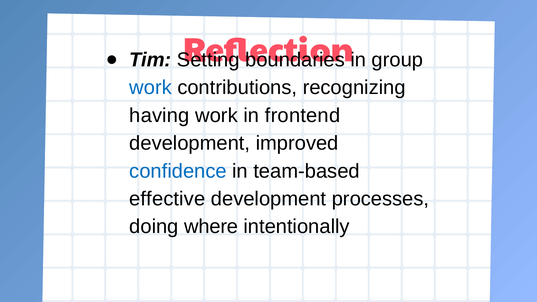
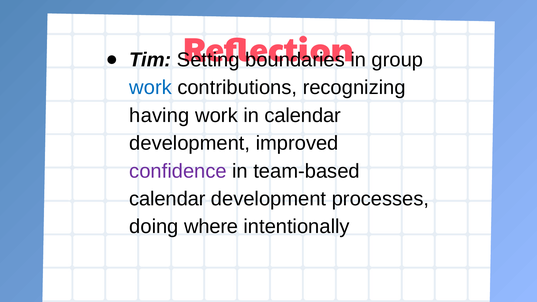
in frontend: frontend -> calendar
confidence colour: blue -> purple
effective at (167, 199): effective -> calendar
